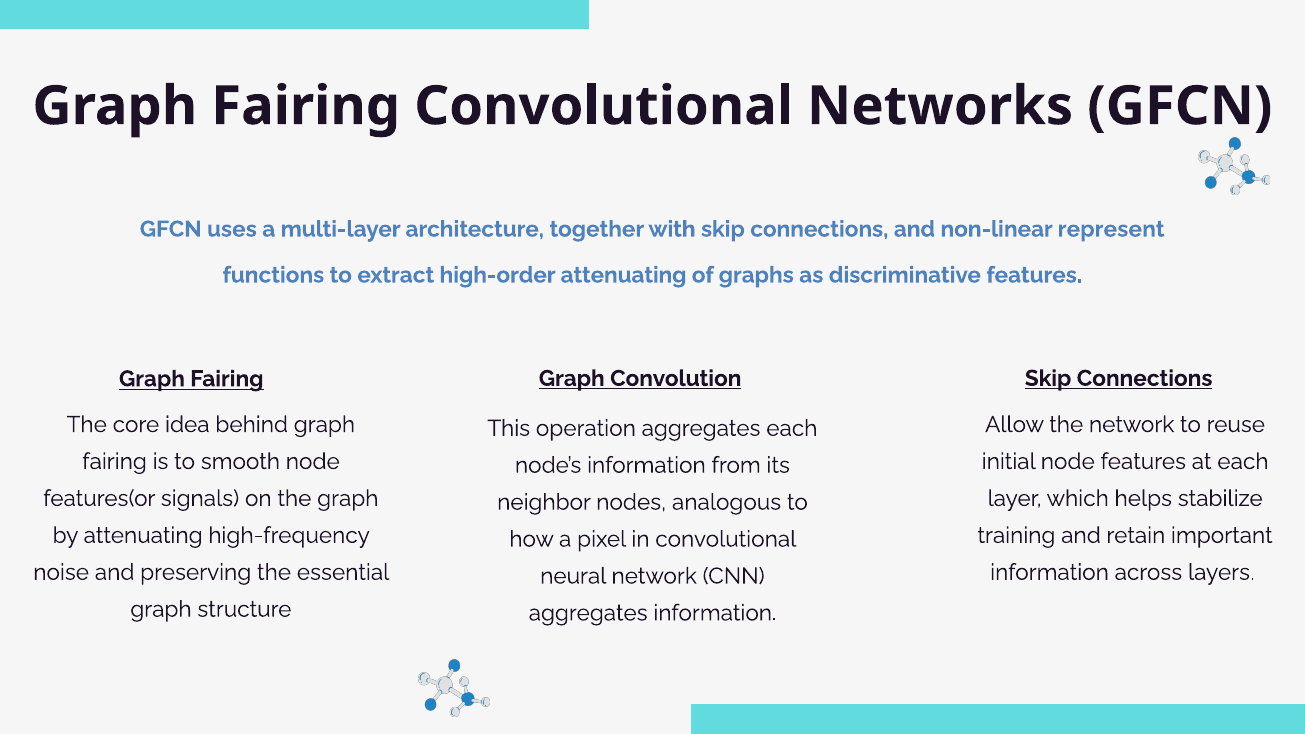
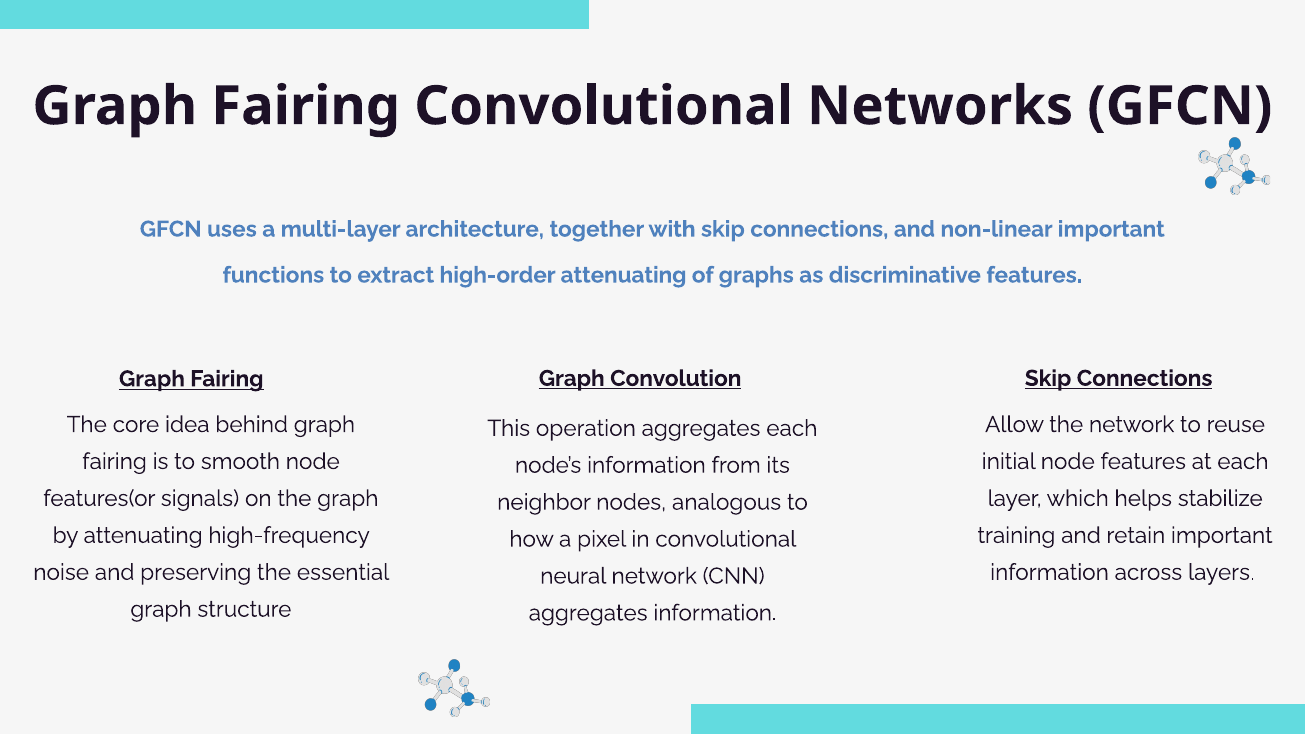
non-linear represent: represent -> important
